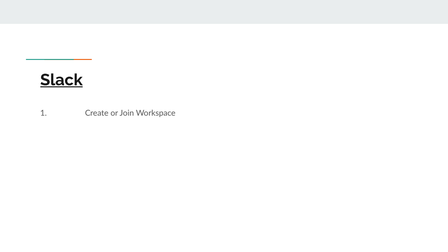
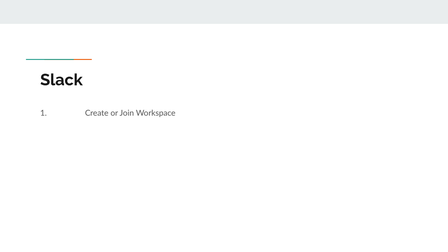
Slack underline: present -> none
